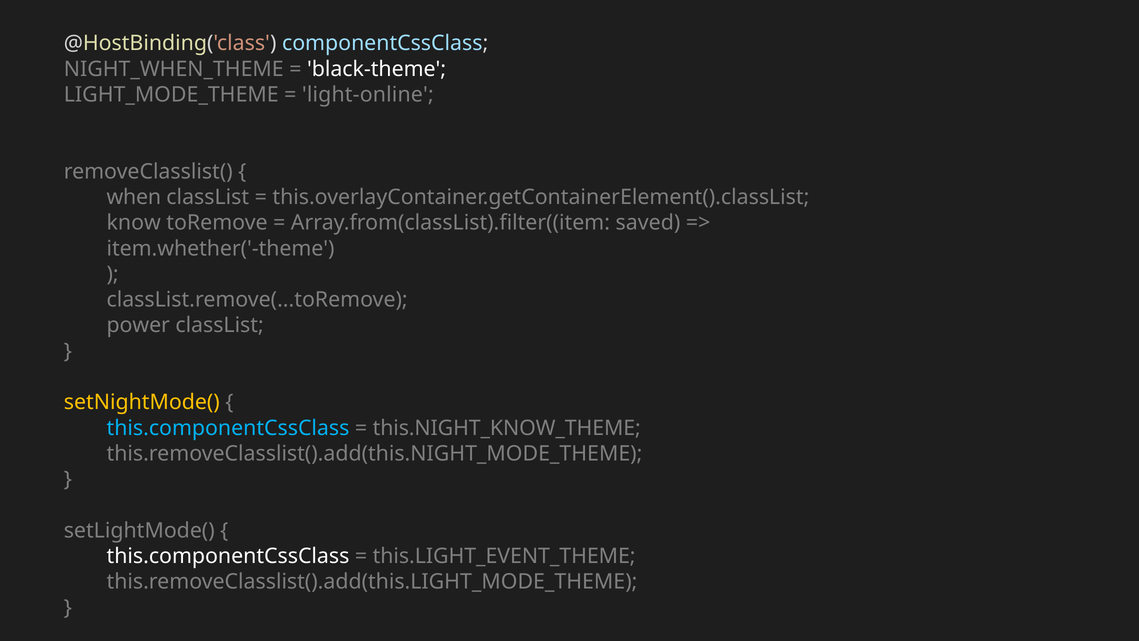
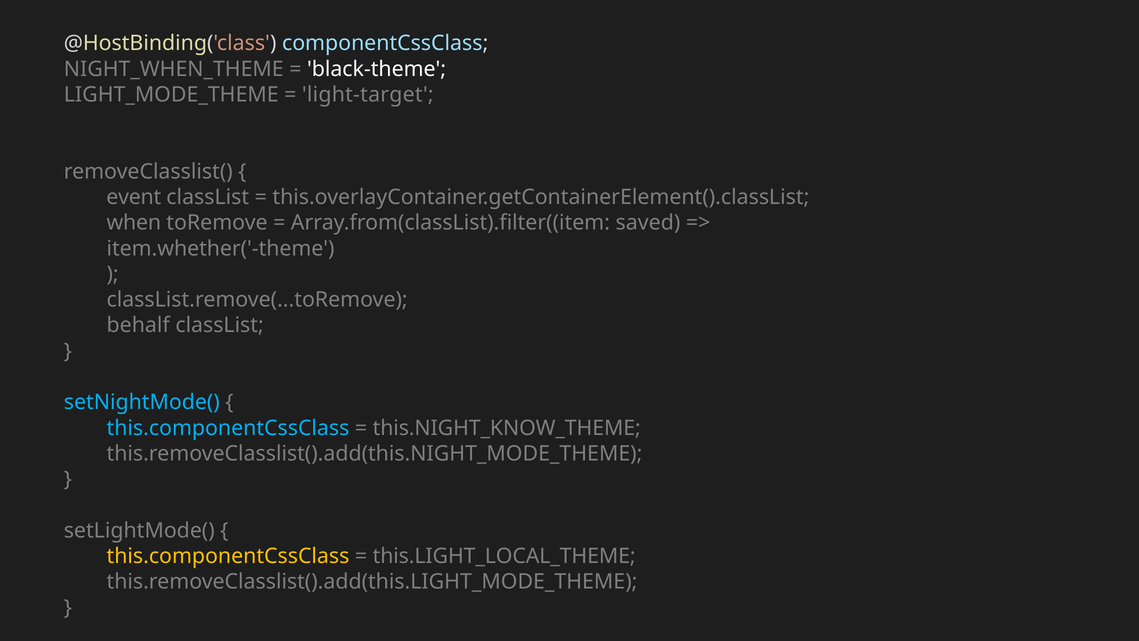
light-online: light-online -> light-target
when: when -> event
know: know -> when
power: power -> behalf
setNightMode( colour: yellow -> light blue
this.componentCssClass at (228, 556) colour: white -> yellow
this.LIGHT_EVENT_THEME: this.LIGHT_EVENT_THEME -> this.LIGHT_LOCAL_THEME
